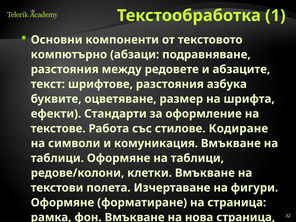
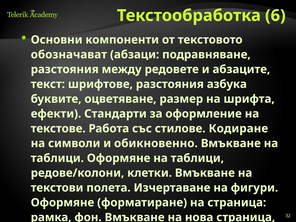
1: 1 -> 6
компютърно: компютърно -> обозначават
комуникация: комуникация -> обикновенно
